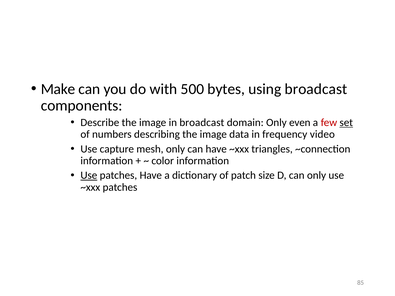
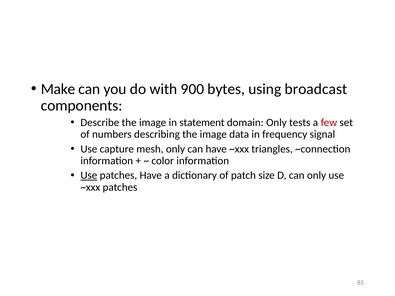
500: 500 -> 900
in broadcast: broadcast -> statement
even: even -> tests
set underline: present -> none
video: video -> signal
